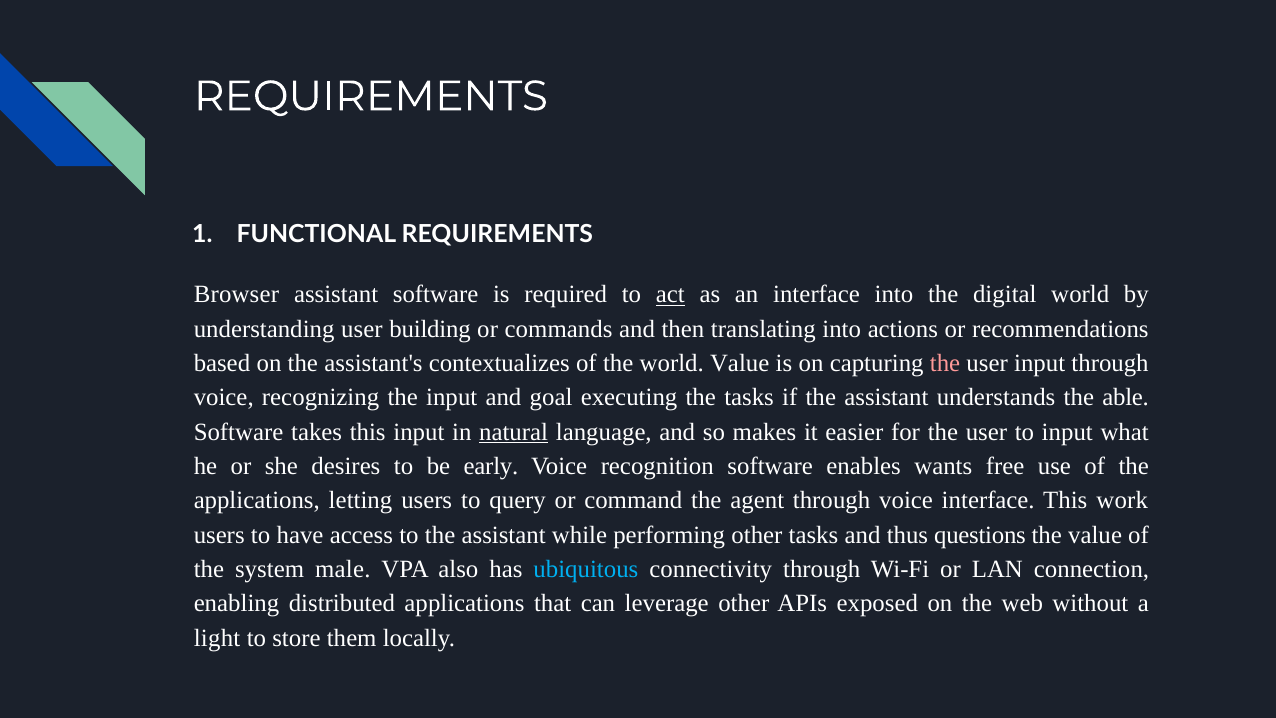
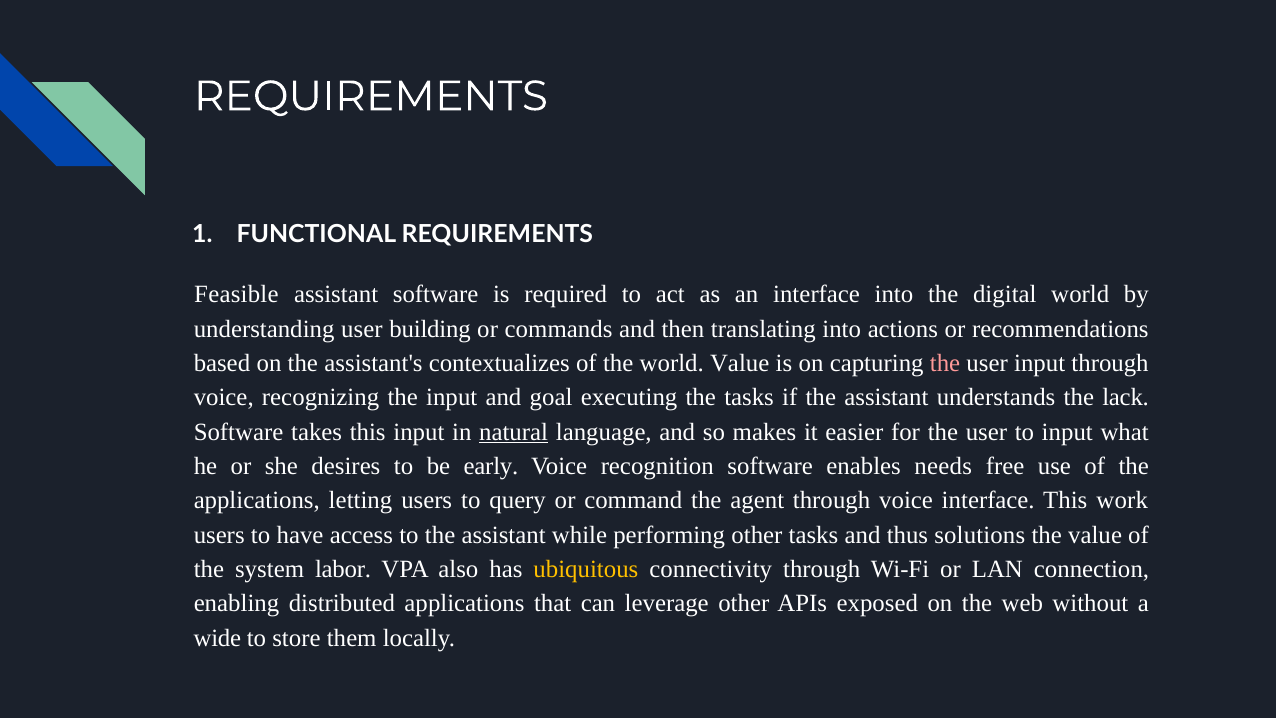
Browser: Browser -> Feasible
act underline: present -> none
able: able -> lack
wants: wants -> needs
questions: questions -> solutions
male: male -> labor
ubiquitous colour: light blue -> yellow
light: light -> wide
